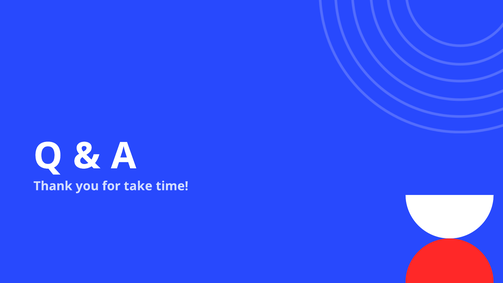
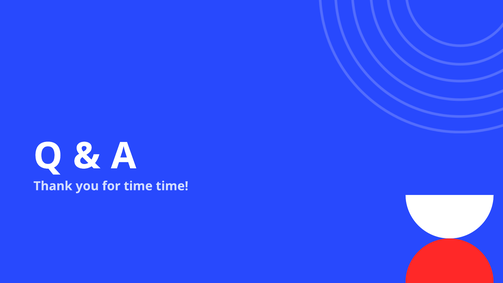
for take: take -> time
